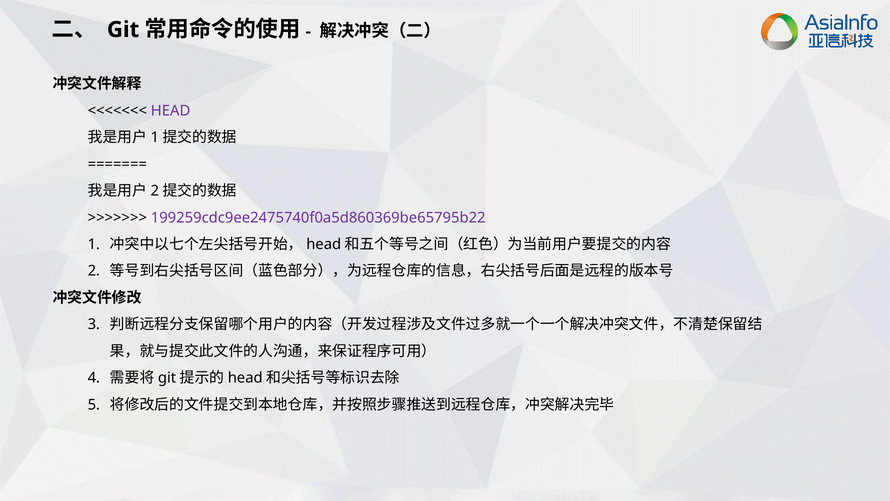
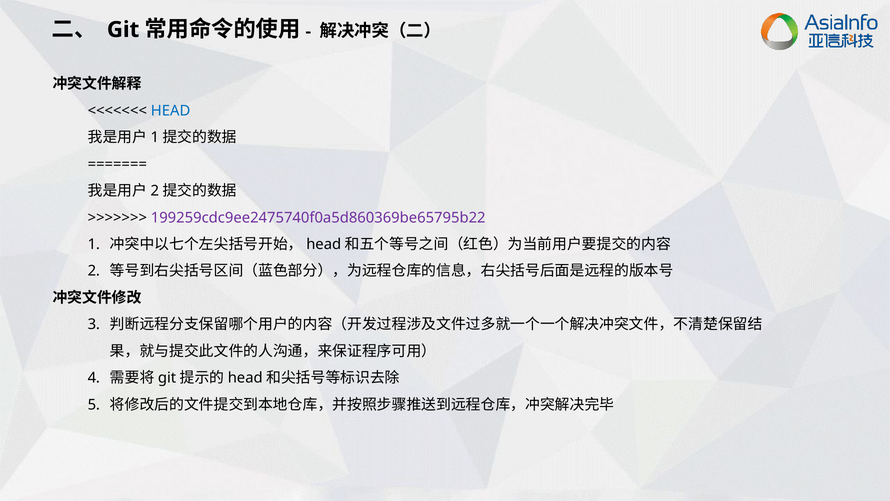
HEAD colour: purple -> blue
